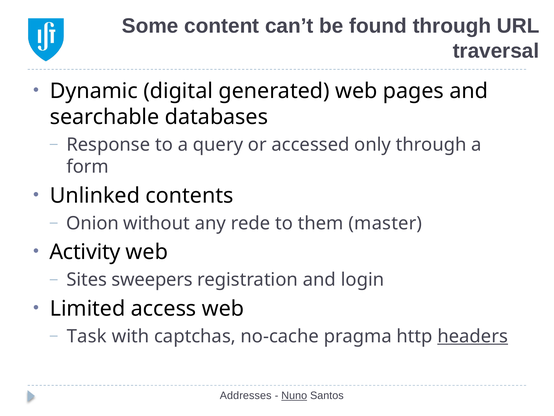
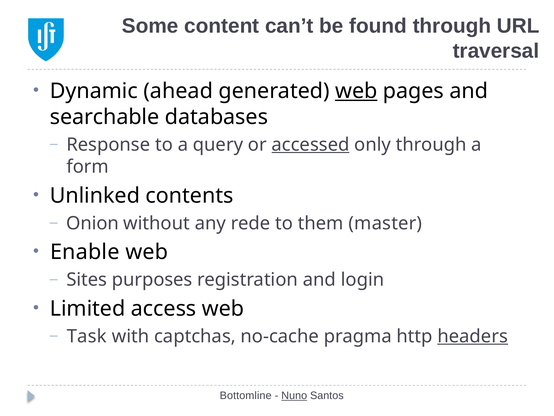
digital: digital -> ahead
web at (356, 91) underline: none -> present
accessed underline: none -> present
Activity: Activity -> Enable
sweepers: sweepers -> purposes
Addresses: Addresses -> Bottomline
